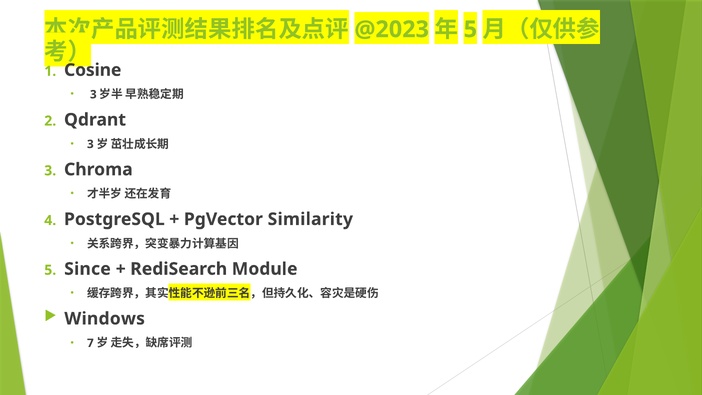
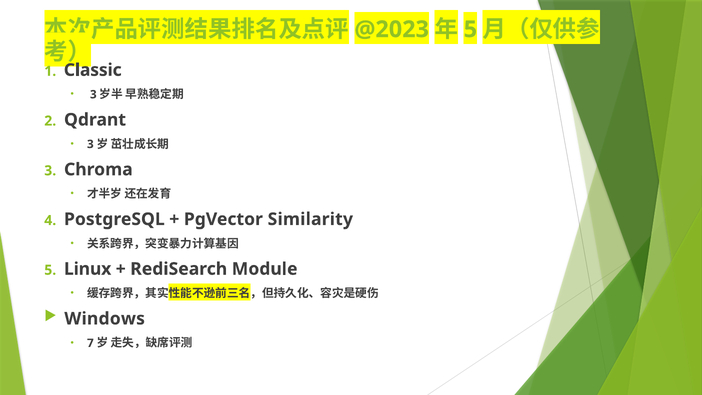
Cosine: Cosine -> Classic
Since: Since -> Linux
